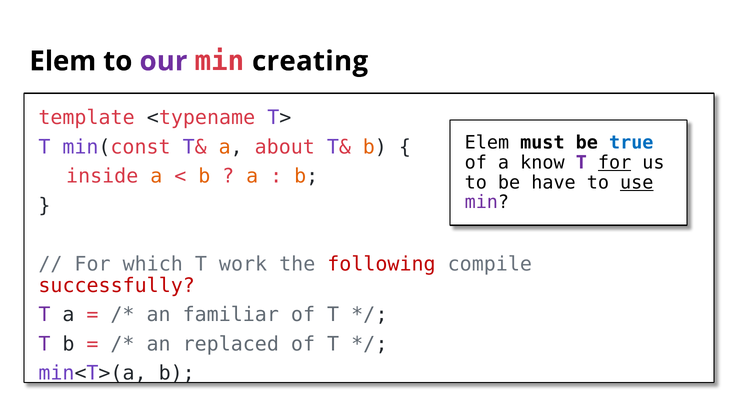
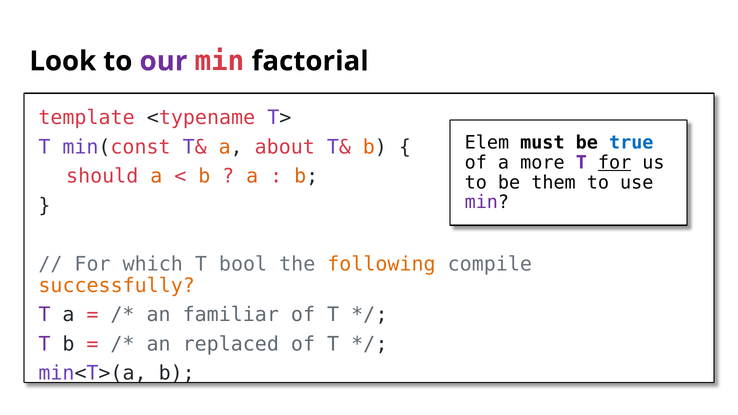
Elem at (63, 61): Elem -> Look
creating: creating -> factorial
know: know -> more
inside: inside -> should
have: have -> them
use underline: present -> none
work: work -> bool
following colour: red -> orange
successfully colour: red -> orange
